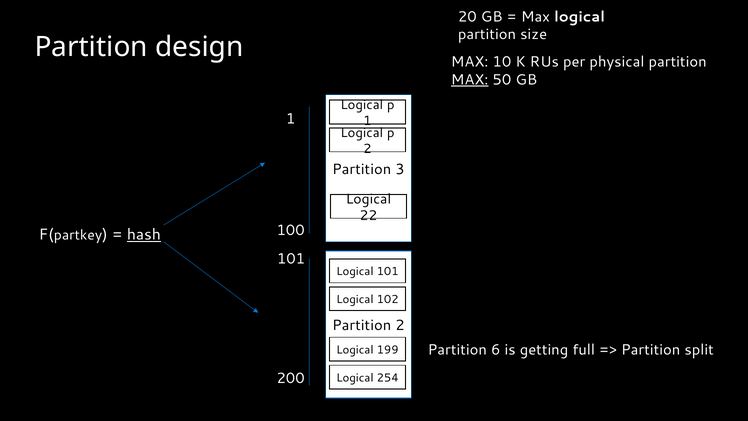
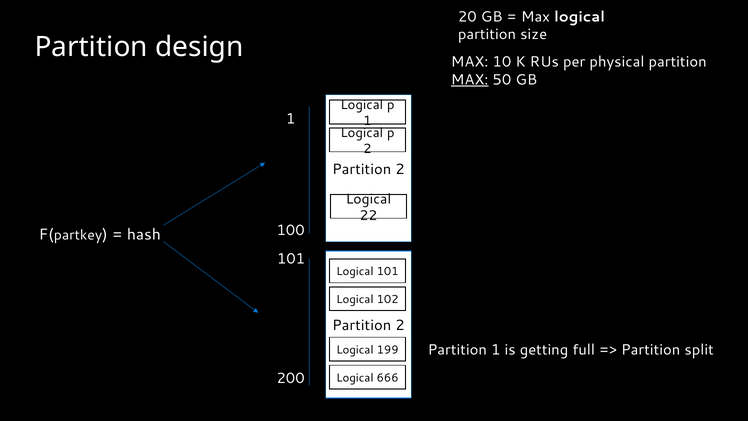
3 at (400, 169): 3 -> 2
hash underline: present -> none
Partition 6: 6 -> 1
254: 254 -> 666
